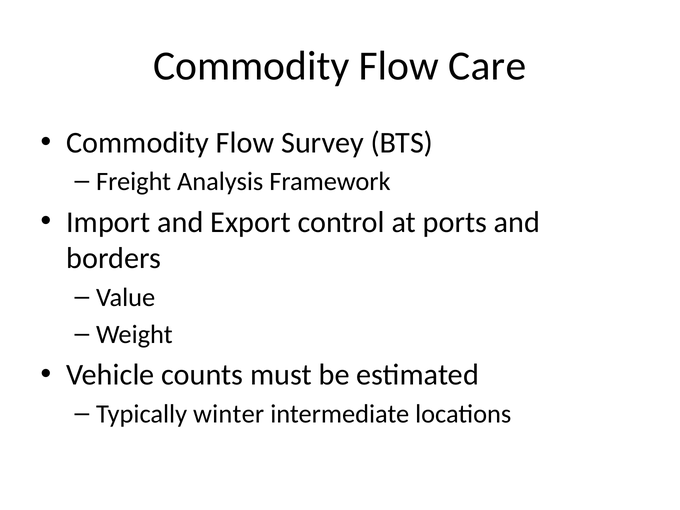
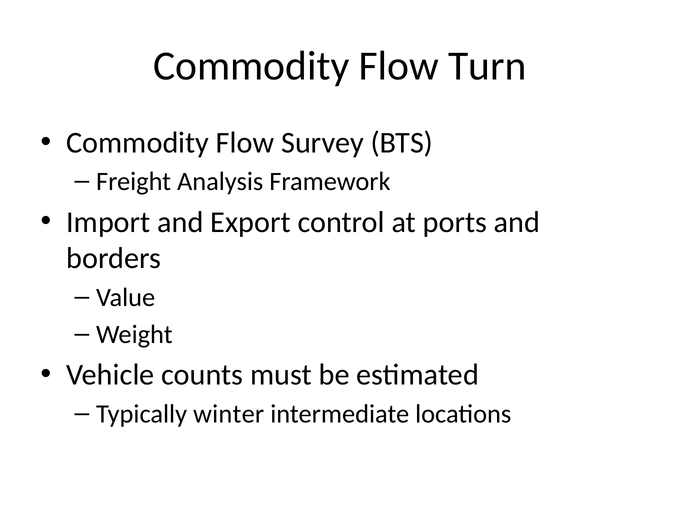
Care: Care -> Turn
